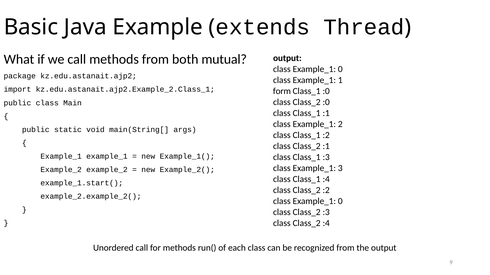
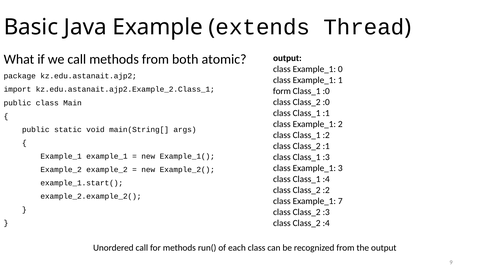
mutual: mutual -> atomic
0 at (340, 202): 0 -> 7
